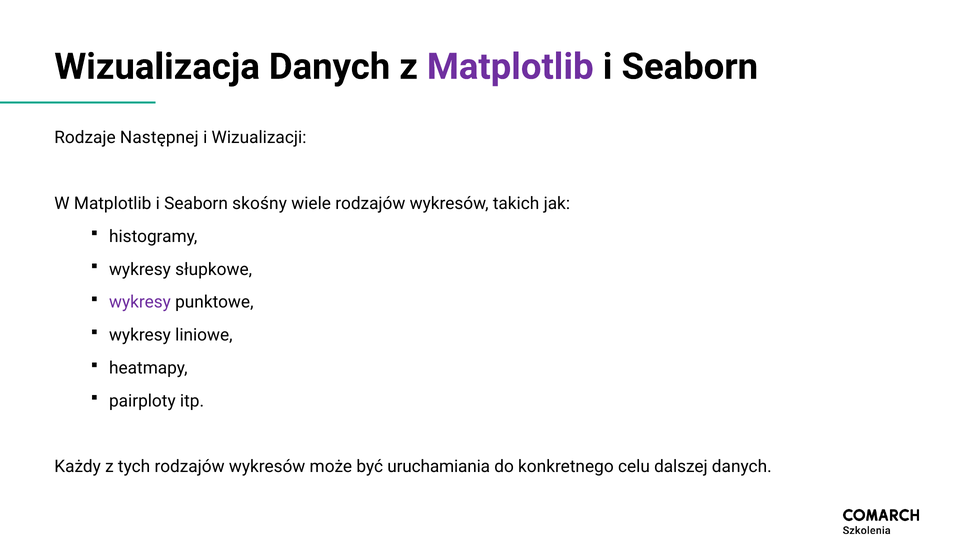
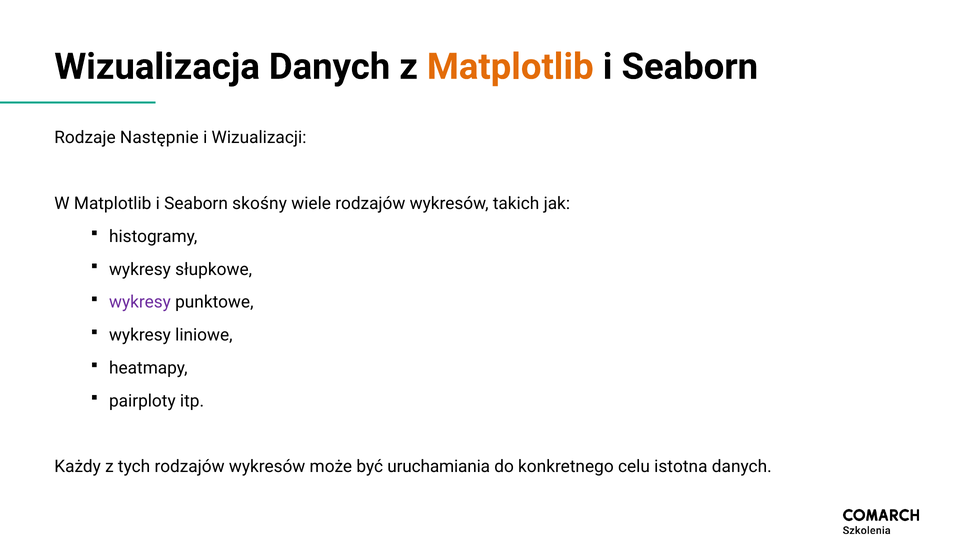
Matplotlib at (510, 67) colour: purple -> orange
Następnej: Następnej -> Następnie
dalszej: dalszej -> istotna
